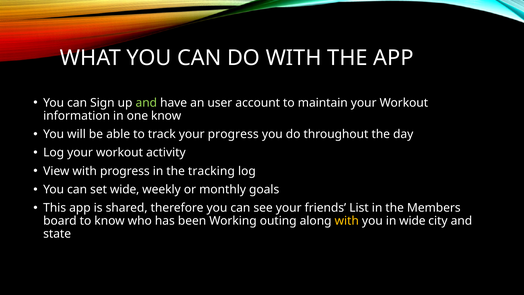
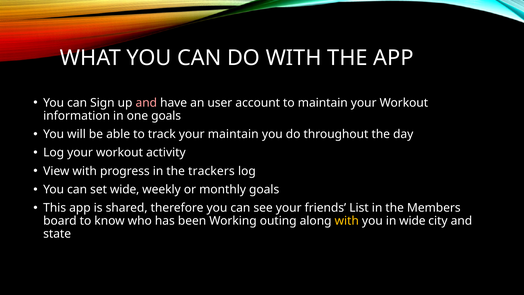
and at (146, 103) colour: light green -> pink
one know: know -> goals
your progress: progress -> maintain
tracking: tracking -> trackers
